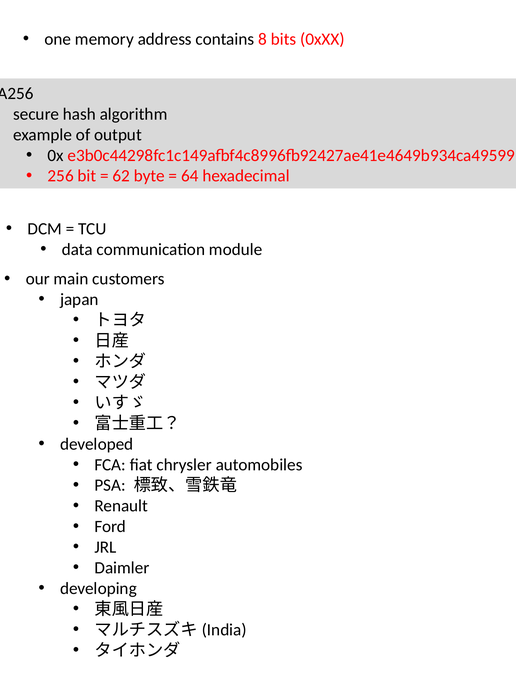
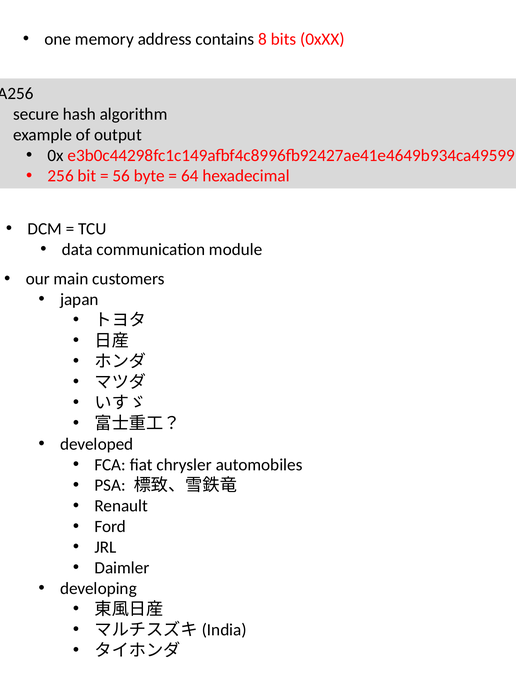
62: 62 -> 56
